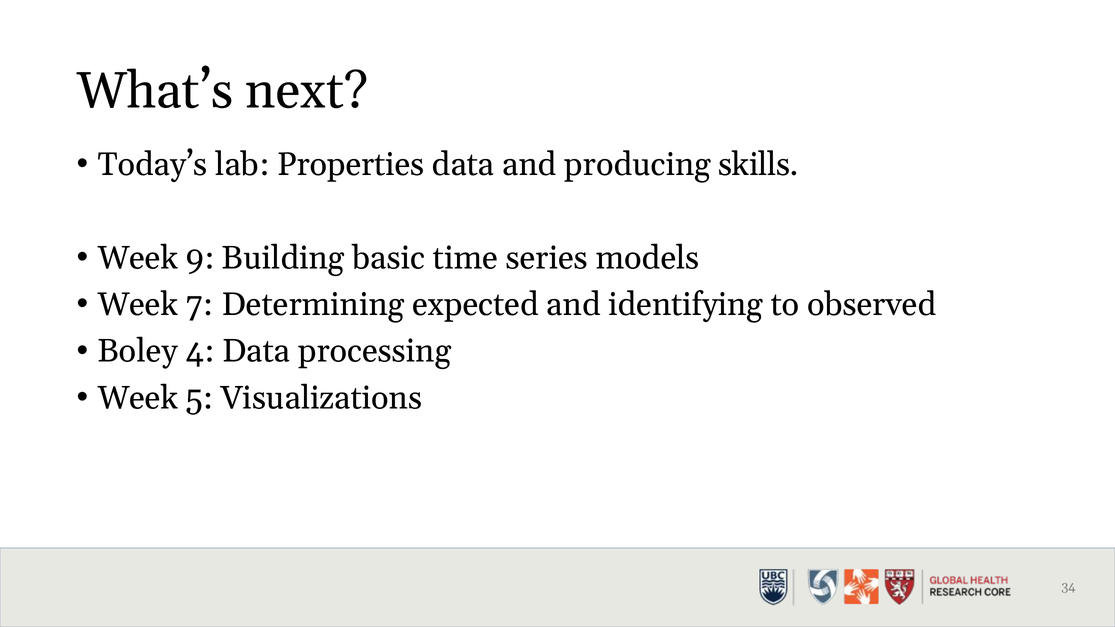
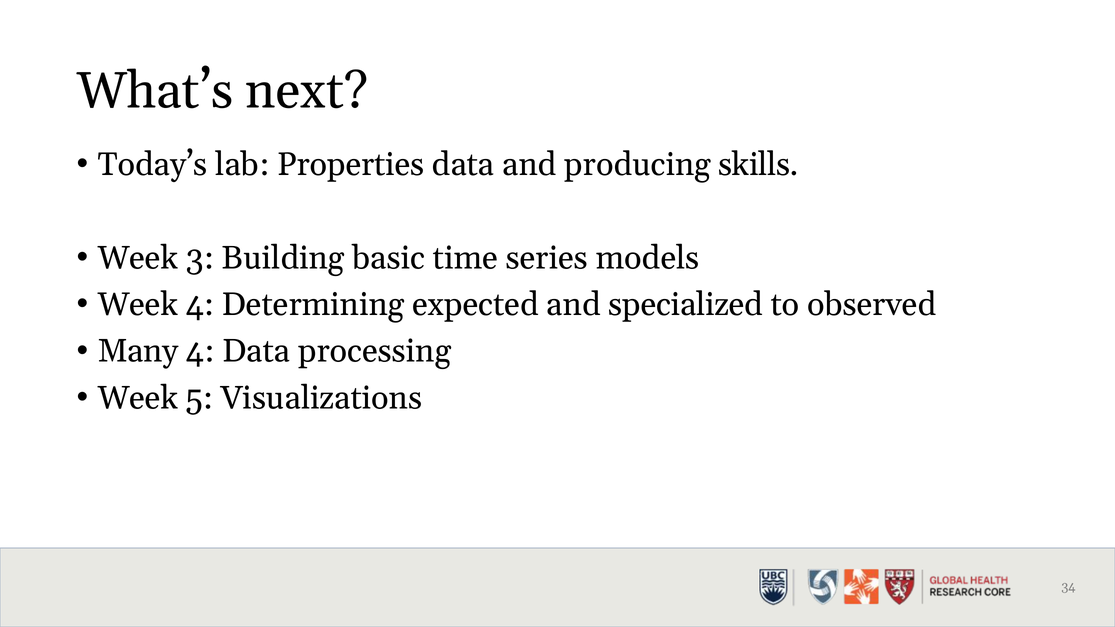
9: 9 -> 3
Week 7: 7 -> 4
identifying: identifying -> specialized
Boley: Boley -> Many
